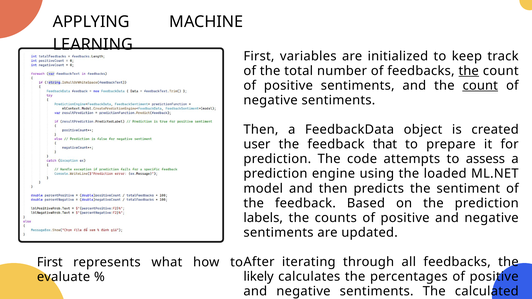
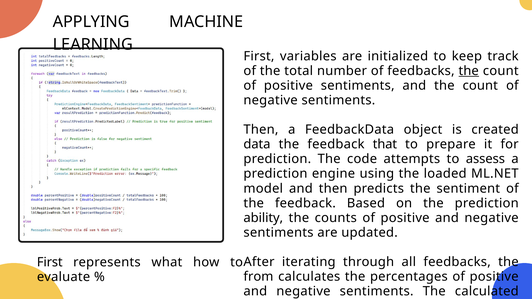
count at (480, 86) underline: present -> none
user: user -> data
labels at (263, 218): labels -> ability
likely: likely -> from
